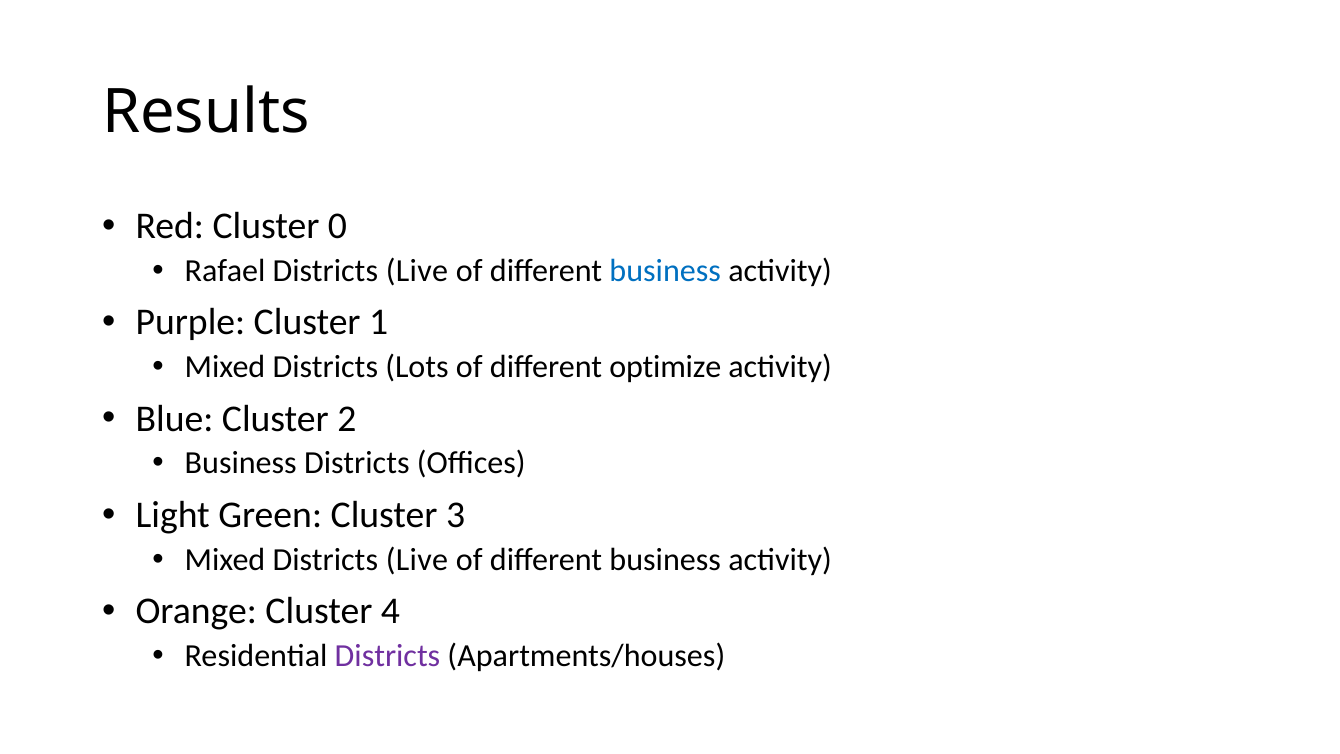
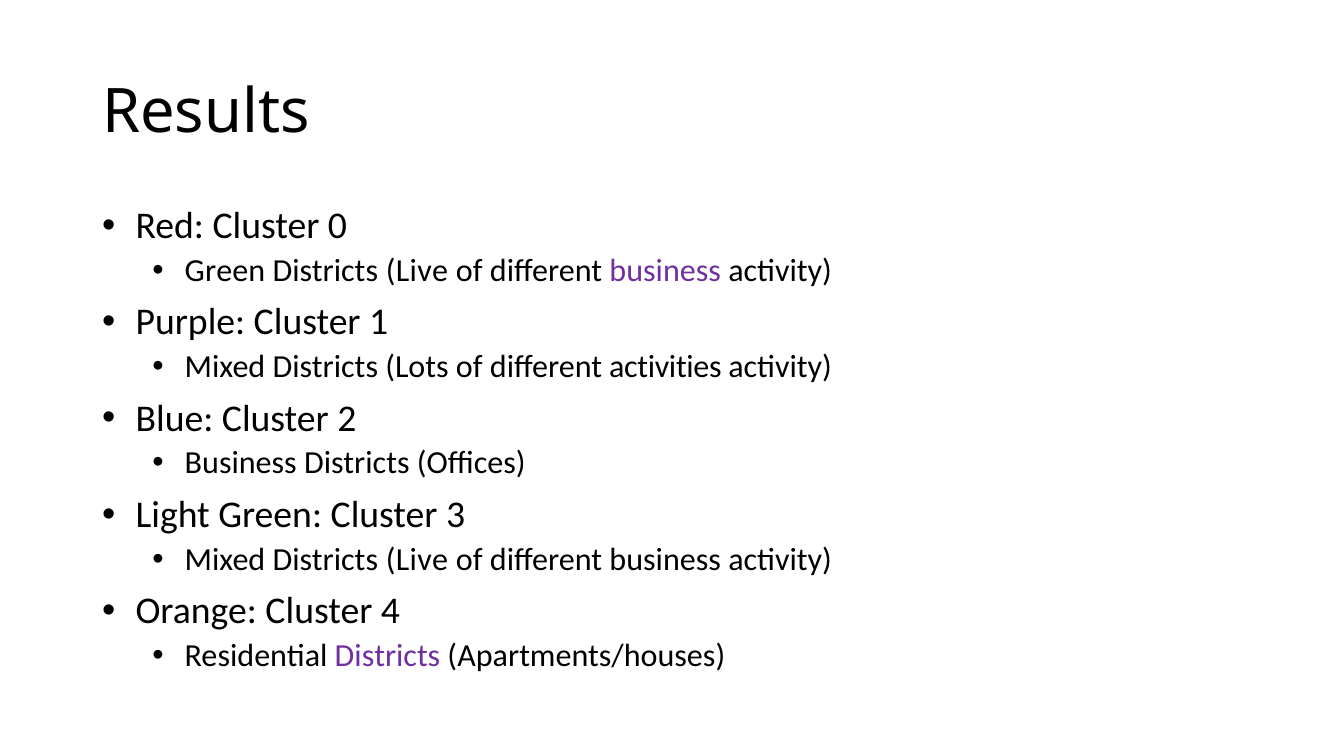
Rafael at (225, 271): Rafael -> Green
business at (665, 271) colour: blue -> purple
optimize: optimize -> activities
